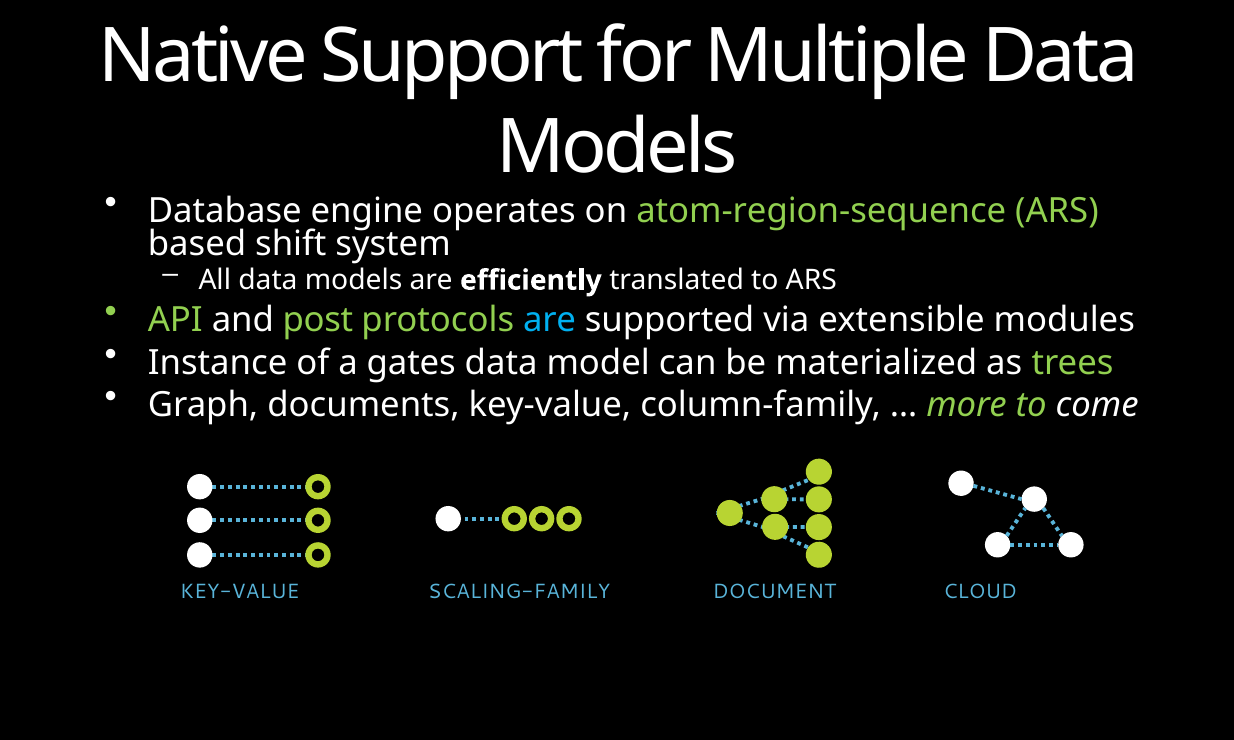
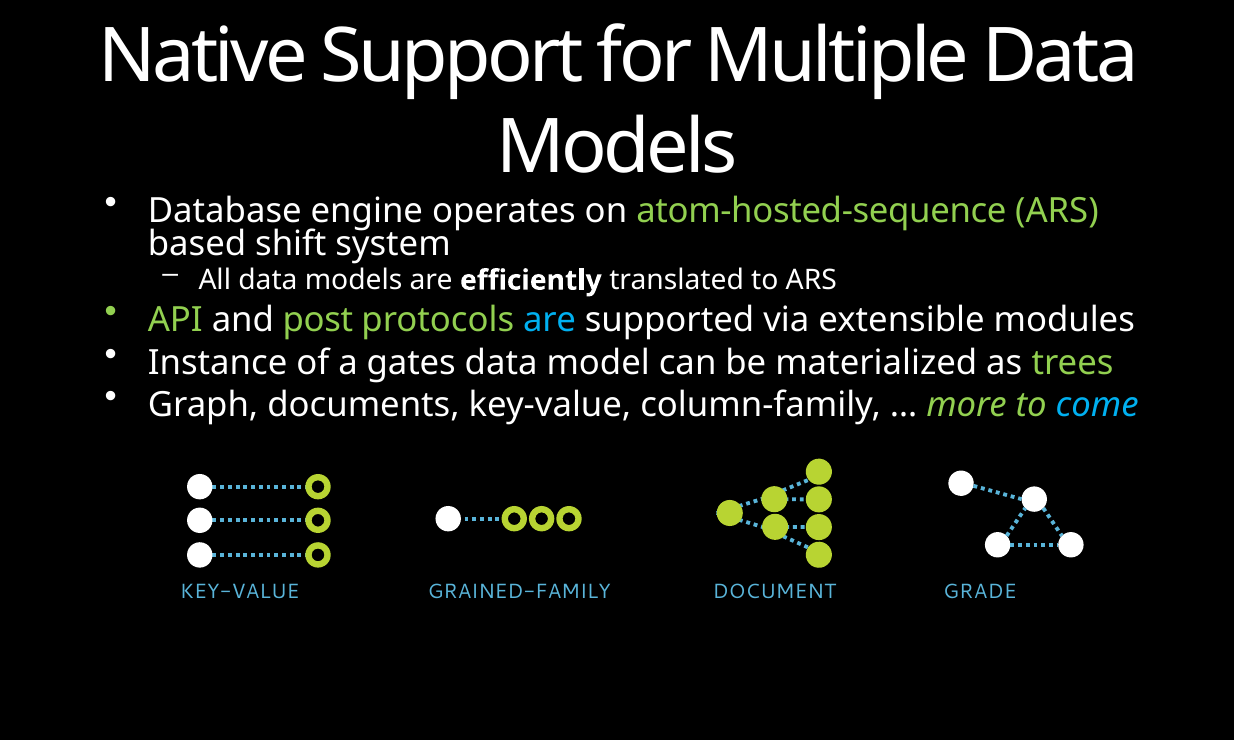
atom-region-sequence: atom-region-sequence -> atom-hosted-sequence
come colour: white -> light blue
SCALING-FAMILY: SCALING-FAMILY -> GRAINED-FAMILY
CLOUD: CLOUD -> GRADE
